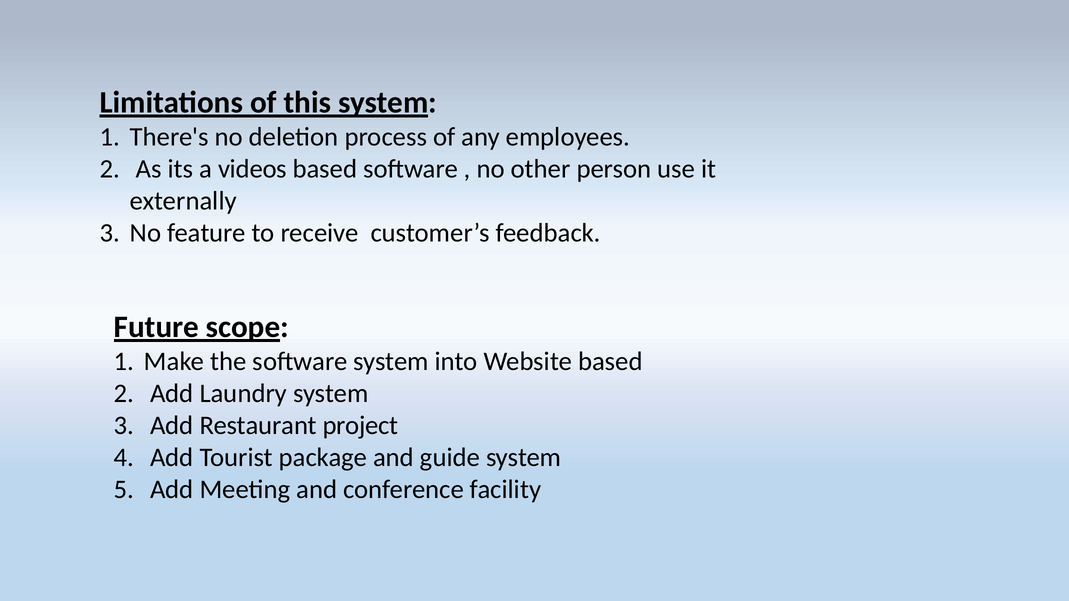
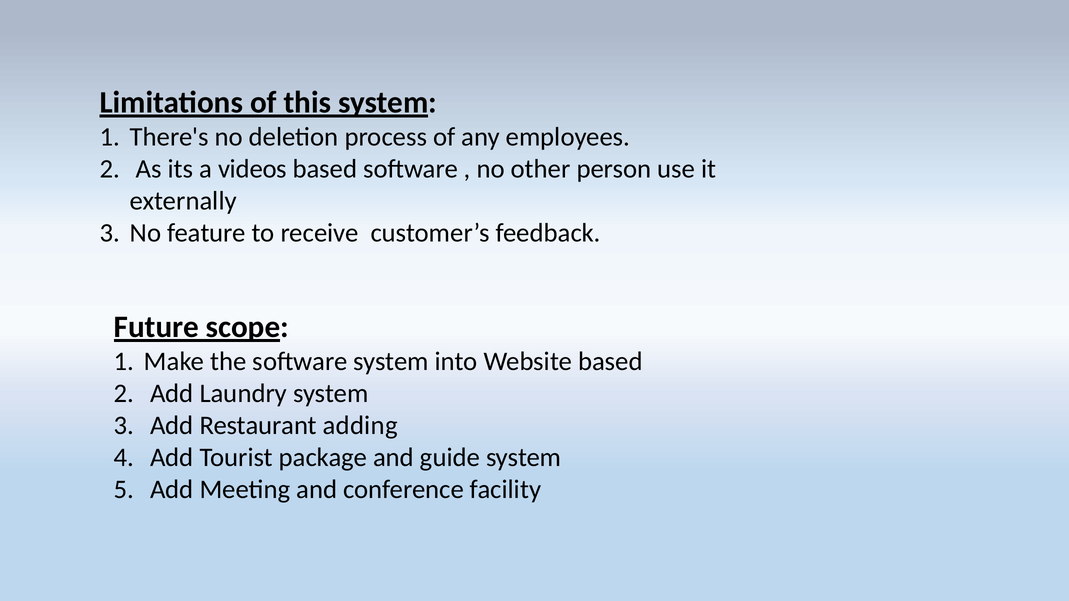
project: project -> adding
